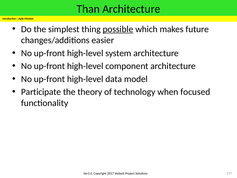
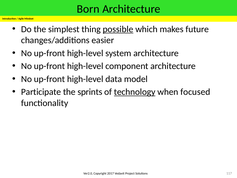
Than: Than -> Born
theory: theory -> sprints
technology underline: none -> present
